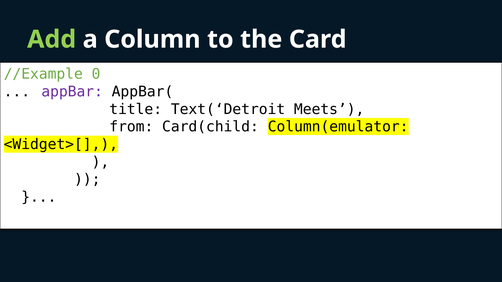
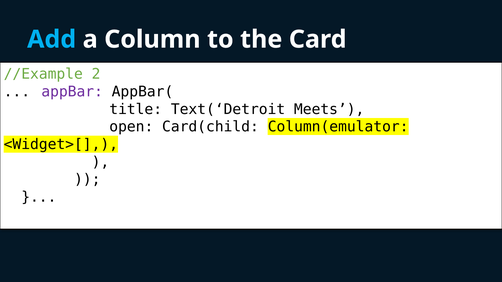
Add colour: light green -> light blue
0: 0 -> 2
from: from -> open
